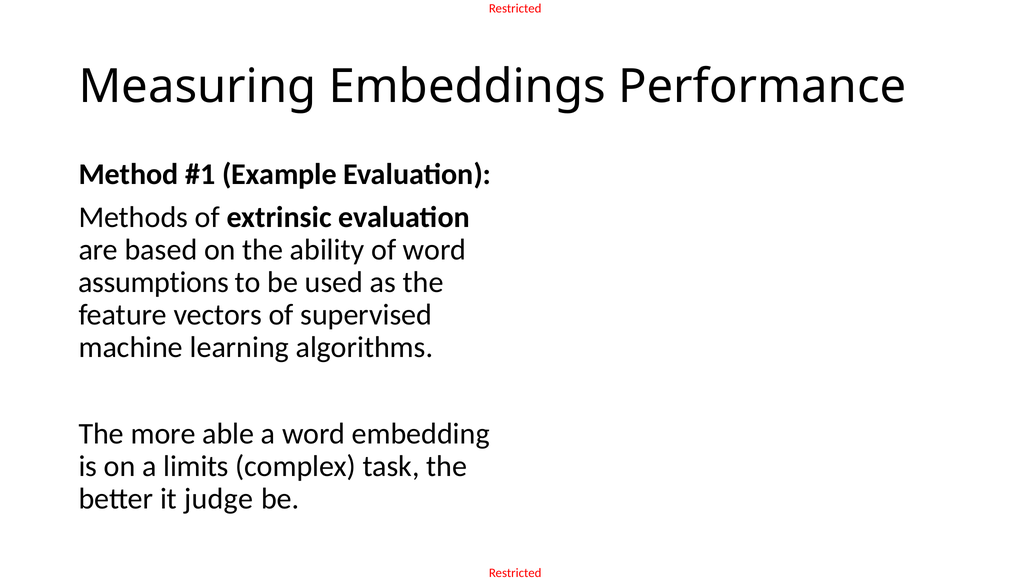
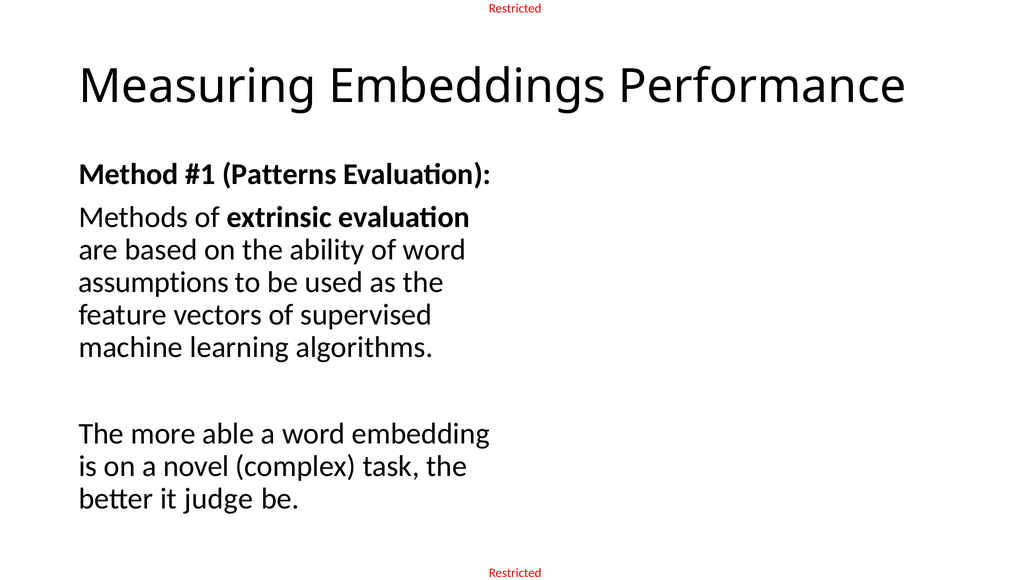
Example: Example -> Patterns
limits: limits -> novel
